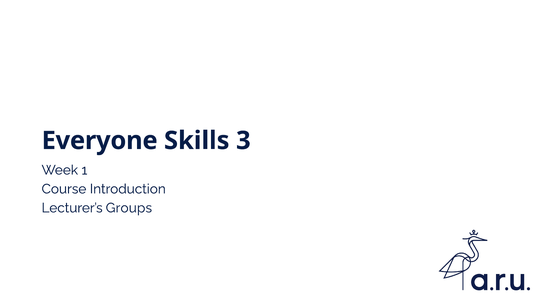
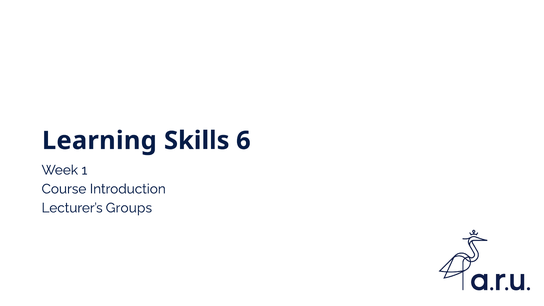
Everyone: Everyone -> Learning
3: 3 -> 6
